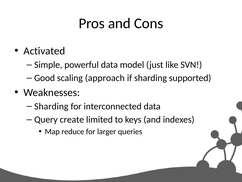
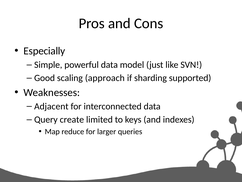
Activated: Activated -> Especially
Sharding at (51, 106): Sharding -> Adjacent
